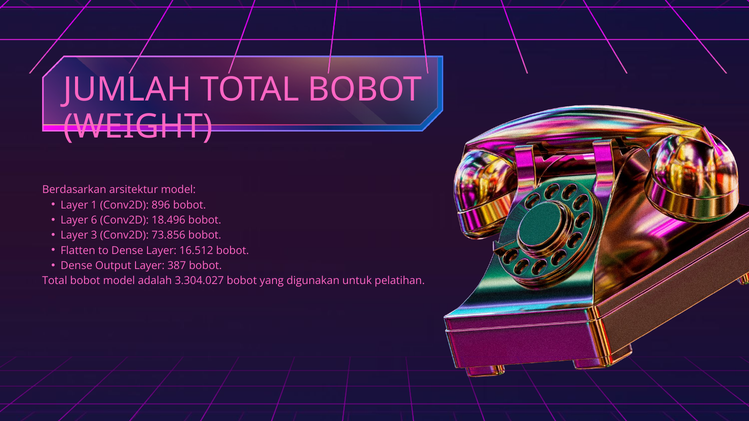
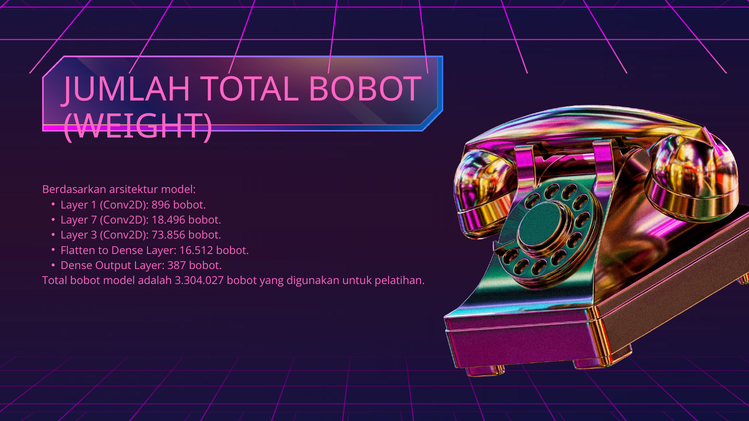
6: 6 -> 7
